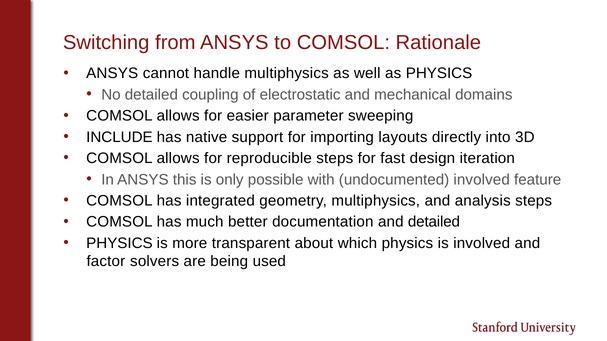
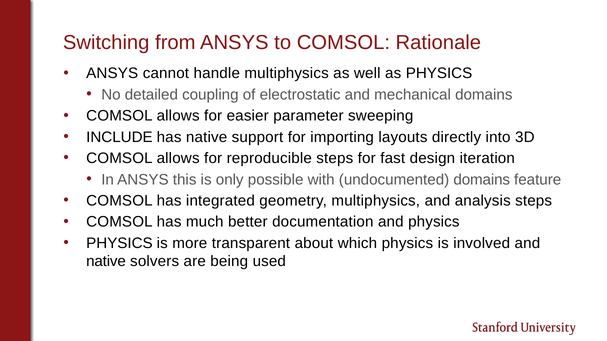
undocumented involved: involved -> domains
and detailed: detailed -> physics
factor at (106, 262): factor -> native
